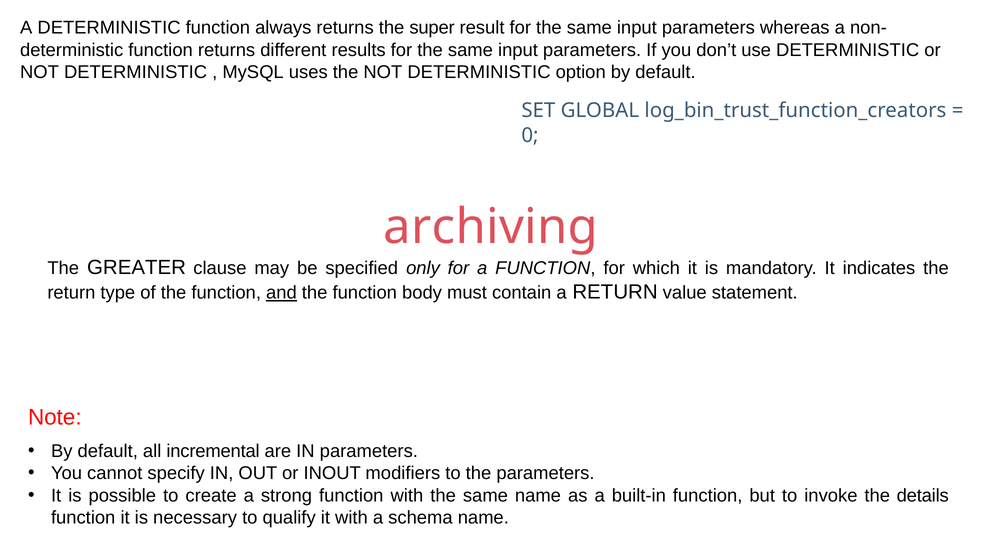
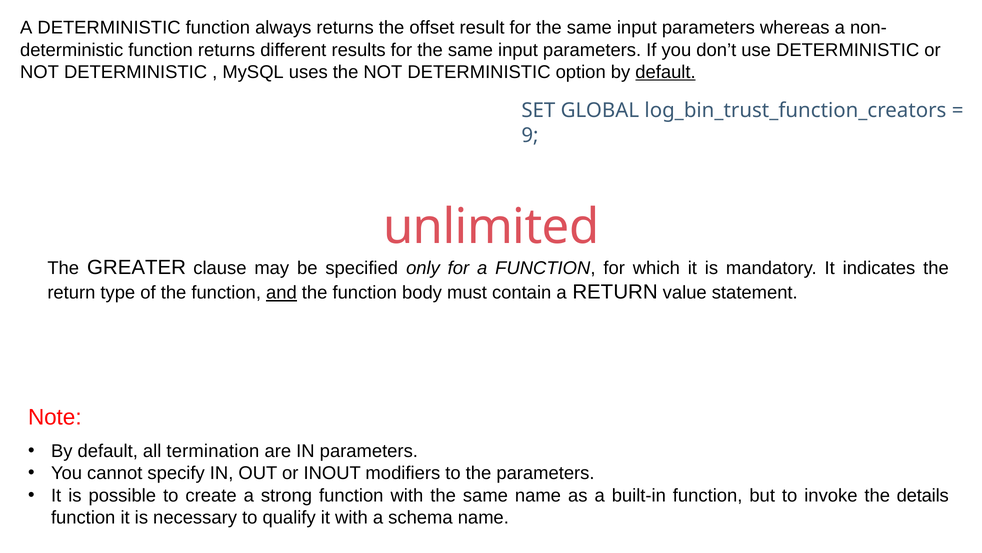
super: super -> offset
default at (666, 72) underline: none -> present
0: 0 -> 9
archiving: archiving -> unlimited
incremental: incremental -> termination
